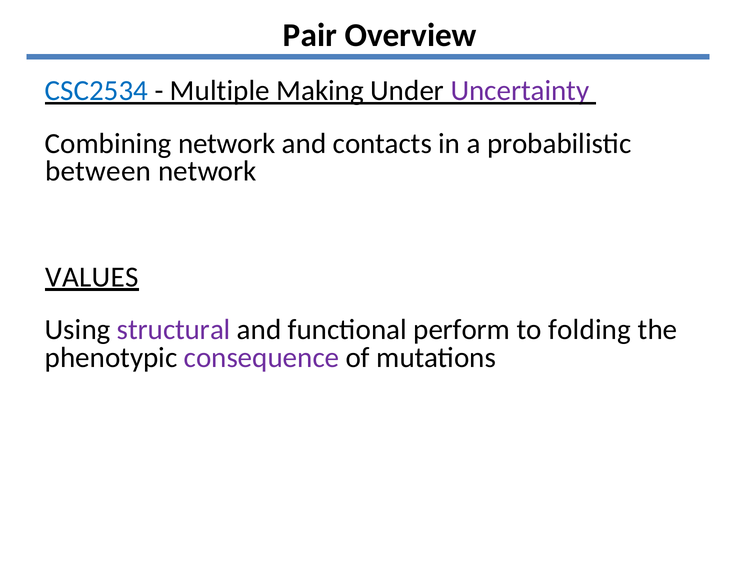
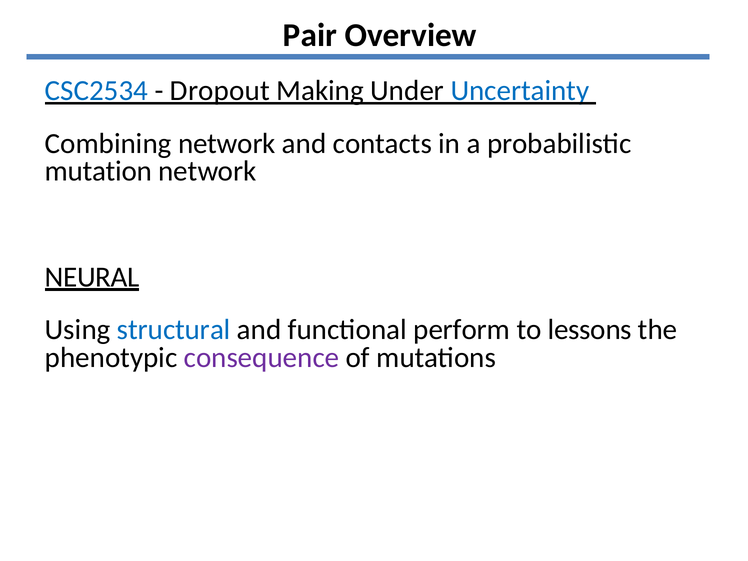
Multiple: Multiple -> Dropout
Uncertainty colour: purple -> blue
between: between -> mutation
VALUES: VALUES -> NEURAL
structural colour: purple -> blue
folding: folding -> lessons
